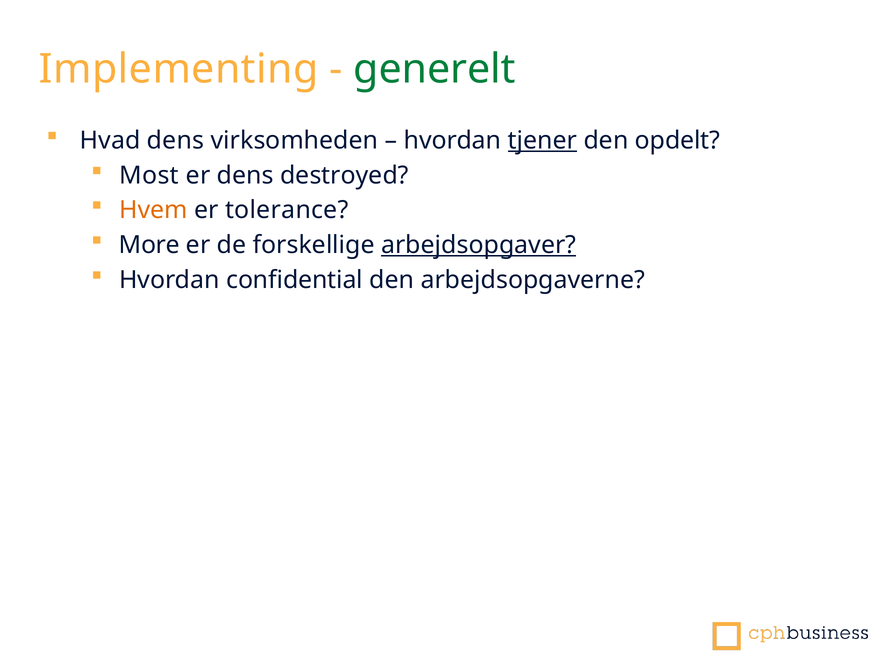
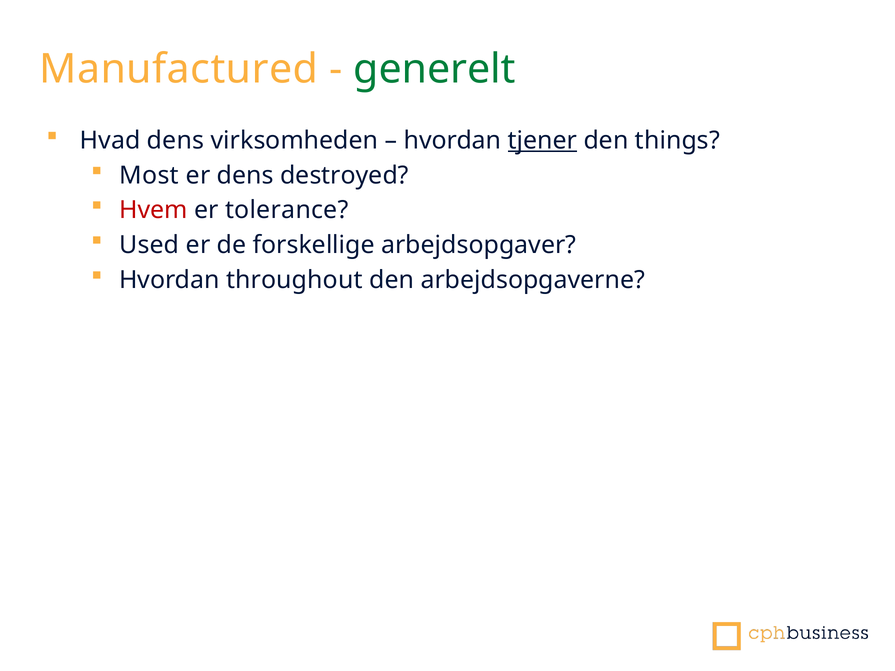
Implementing: Implementing -> Manufactured
opdelt: opdelt -> things
Hvem colour: orange -> red
More: More -> Used
arbejdsopgaver underline: present -> none
confidential: confidential -> throughout
